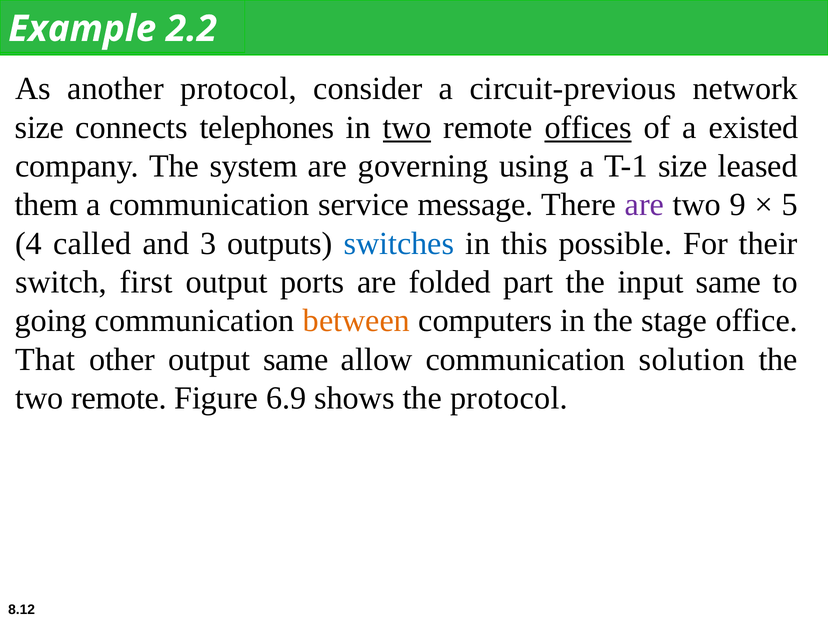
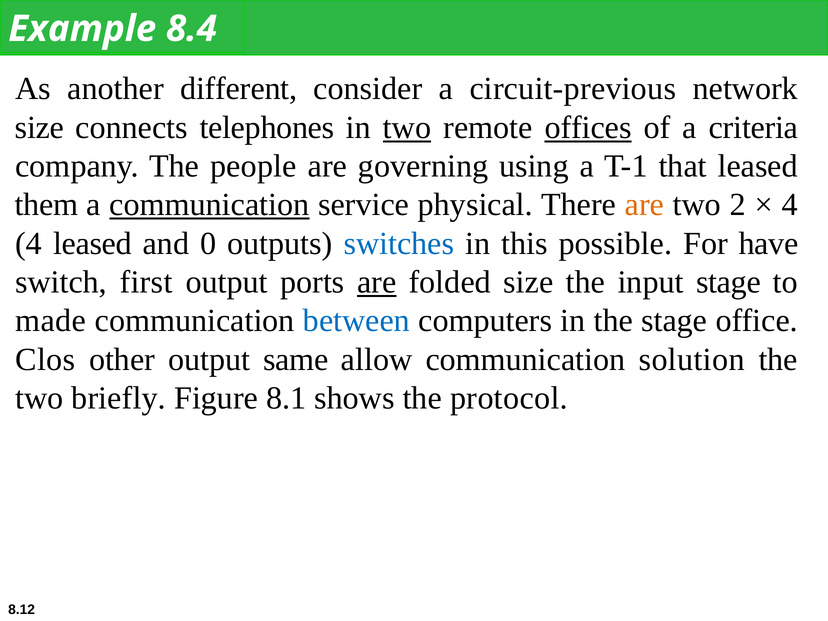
2.2: 2.2 -> 8.4
another protocol: protocol -> different
existed: existed -> criteria
system: system -> people
T-1 size: size -> that
communication at (209, 205) underline: none -> present
message: message -> physical
are at (644, 205) colour: purple -> orange
9: 9 -> 2
5 at (790, 205): 5 -> 4
4 called: called -> leased
3: 3 -> 0
their: their -> have
are at (377, 282) underline: none -> present
folded part: part -> size
input same: same -> stage
going: going -> made
between colour: orange -> blue
That: That -> Clos
remote at (119, 398): remote -> briefly
6.9: 6.9 -> 8.1
